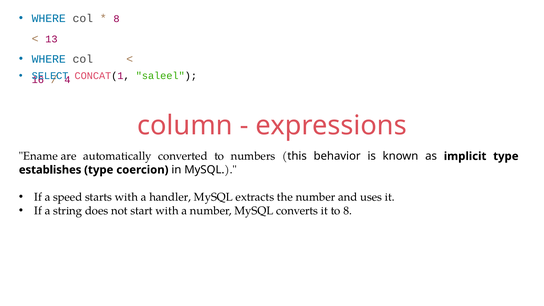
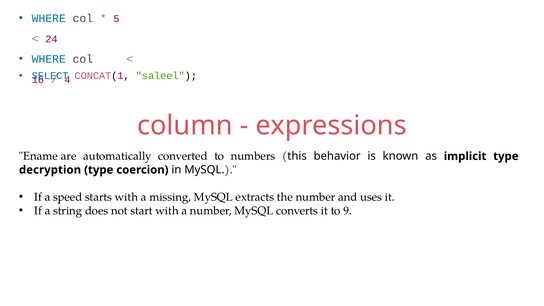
8 at (117, 19): 8 -> 5
13: 13 -> 24
establishes: establishes -> decryption
handler: handler -> missing
to 8: 8 -> 9
